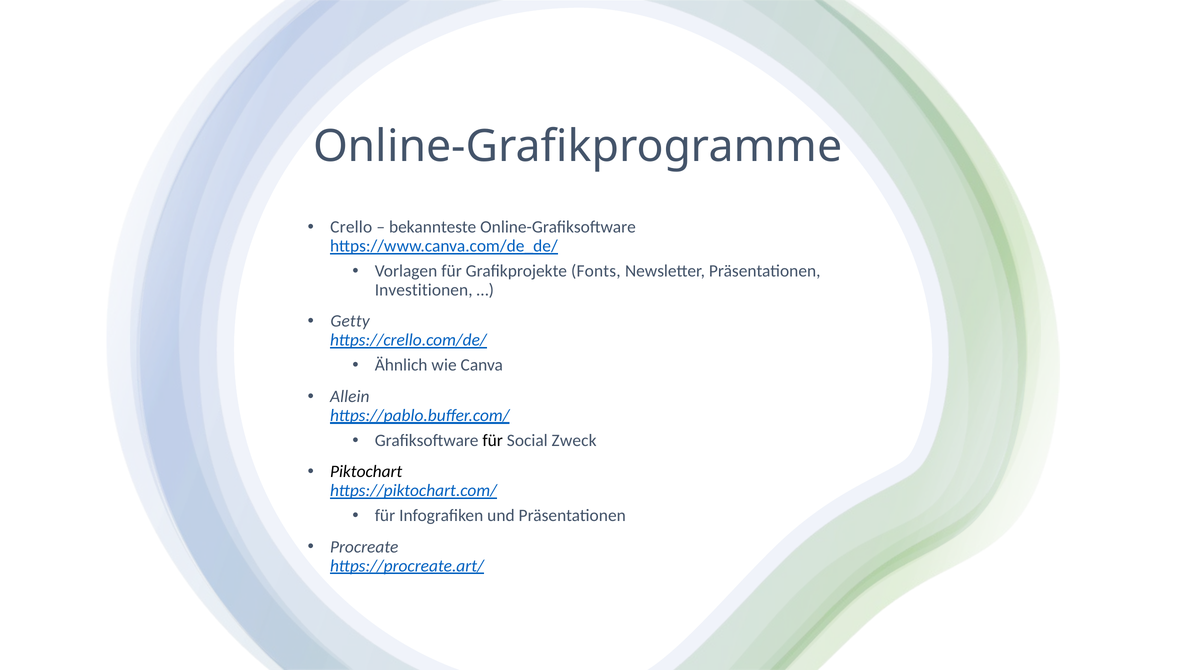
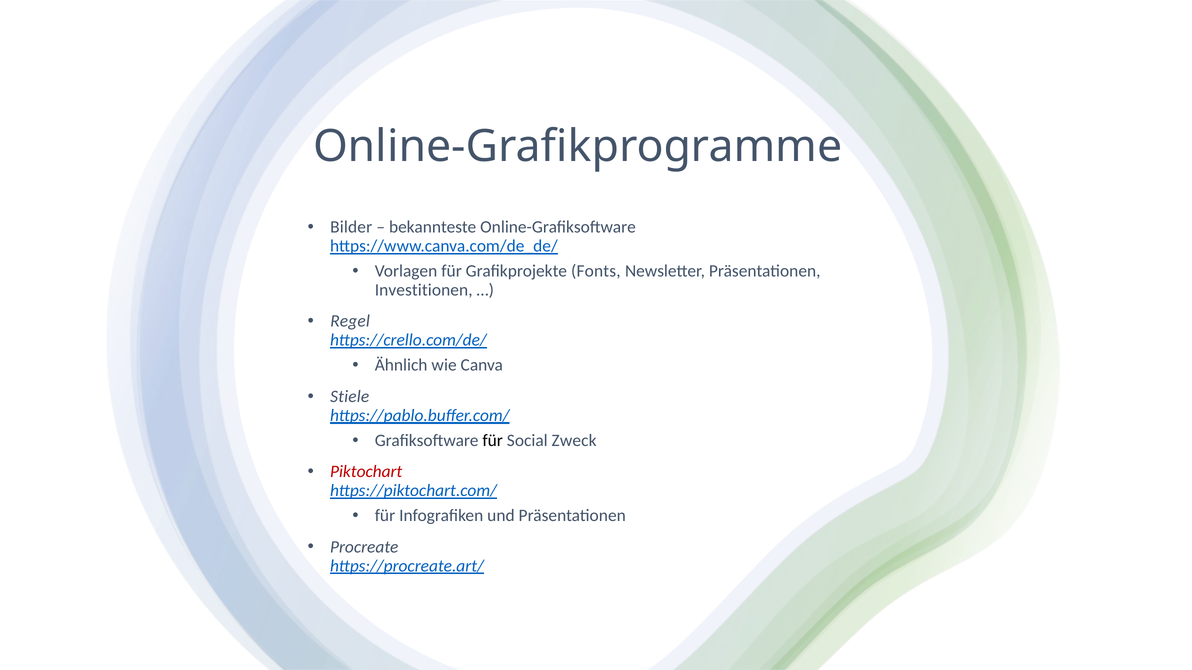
Crello: Crello -> Bilder
Getty: Getty -> Regel
Allein: Allein -> Stiele
Piktochart colour: black -> red
